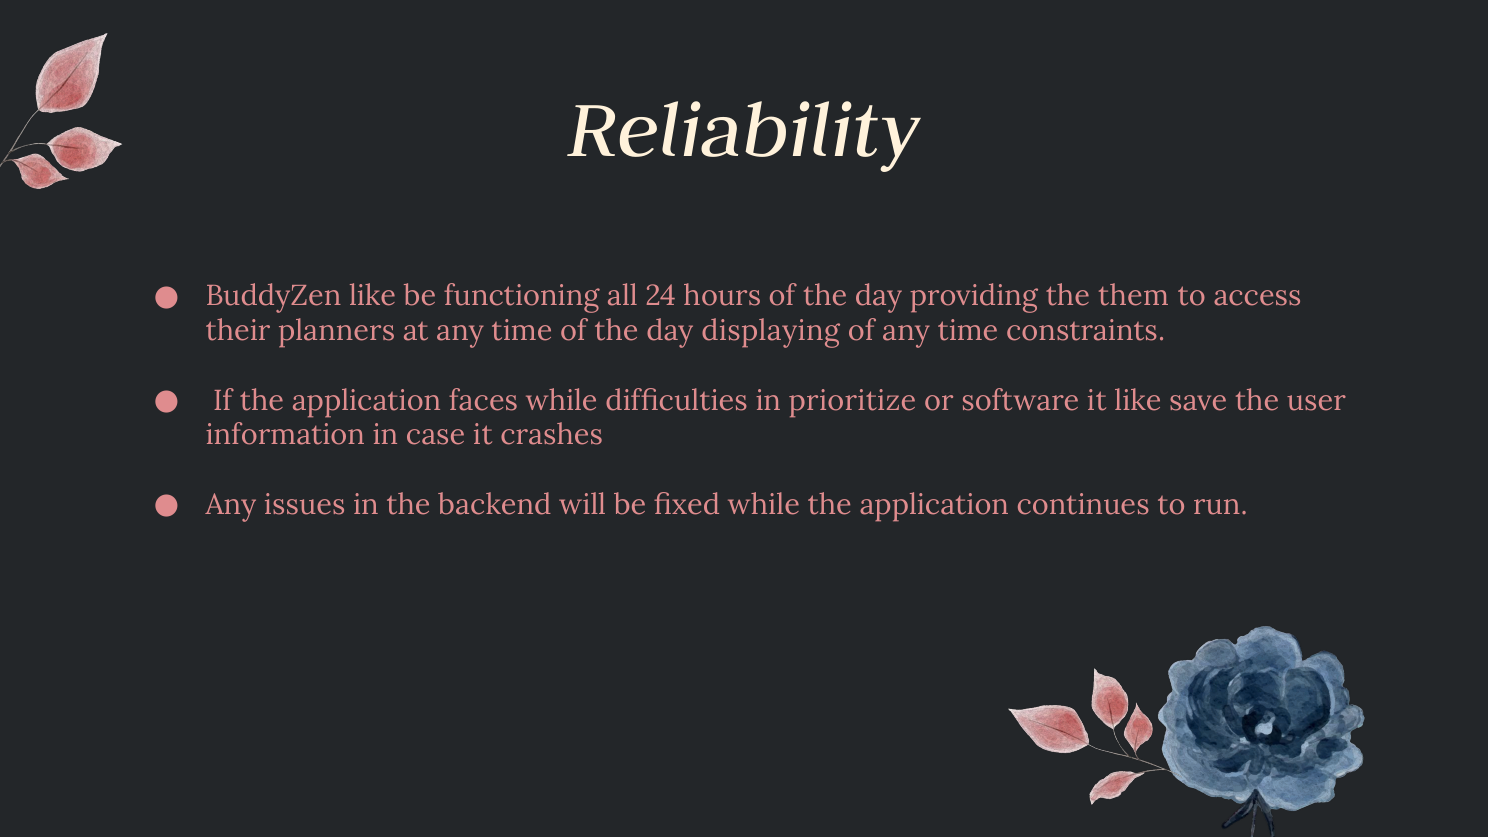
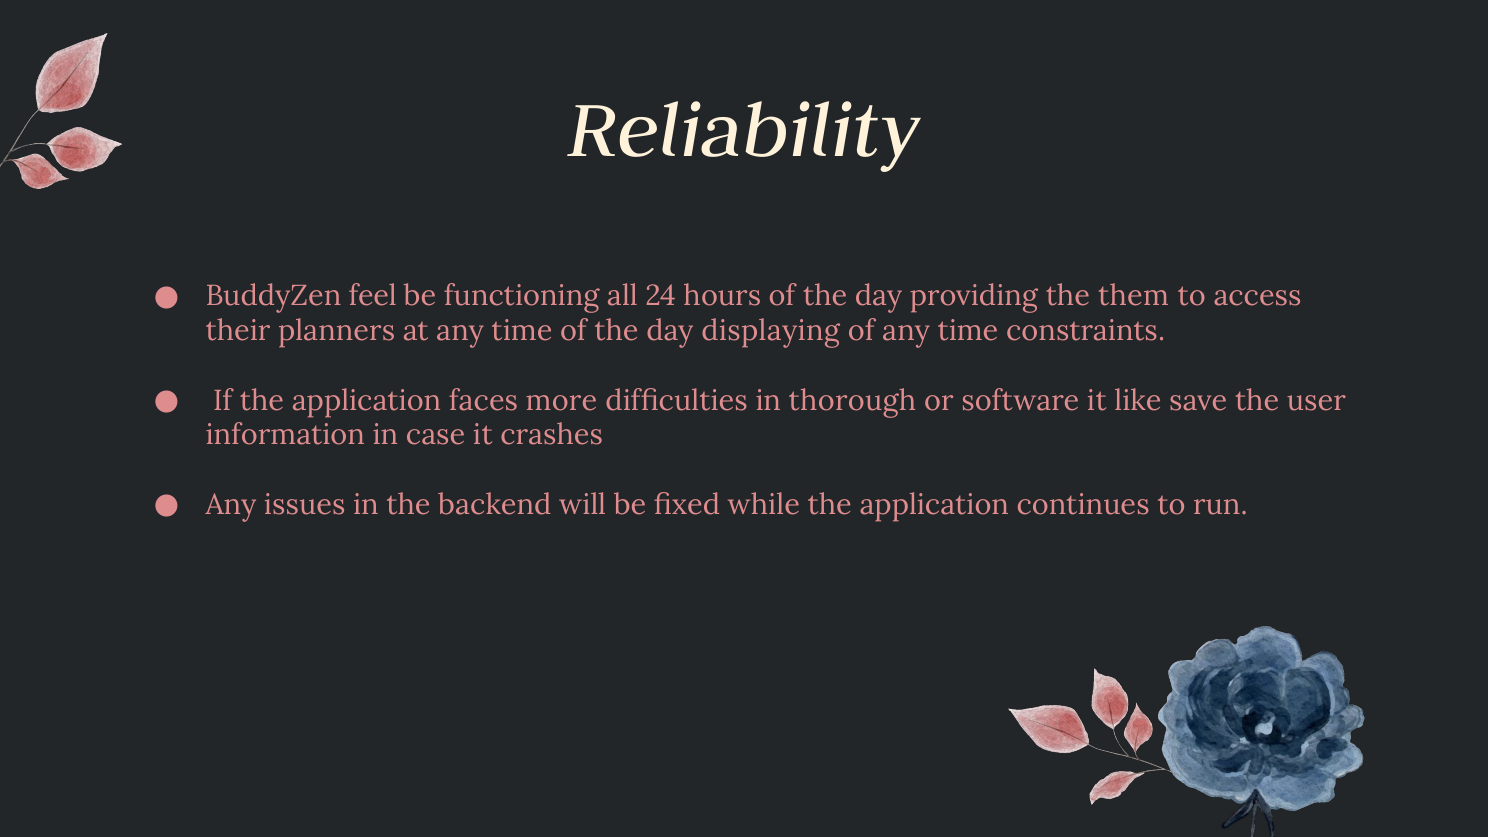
BuddyZen like: like -> feel
faces while: while -> more
prioritize: prioritize -> thorough
